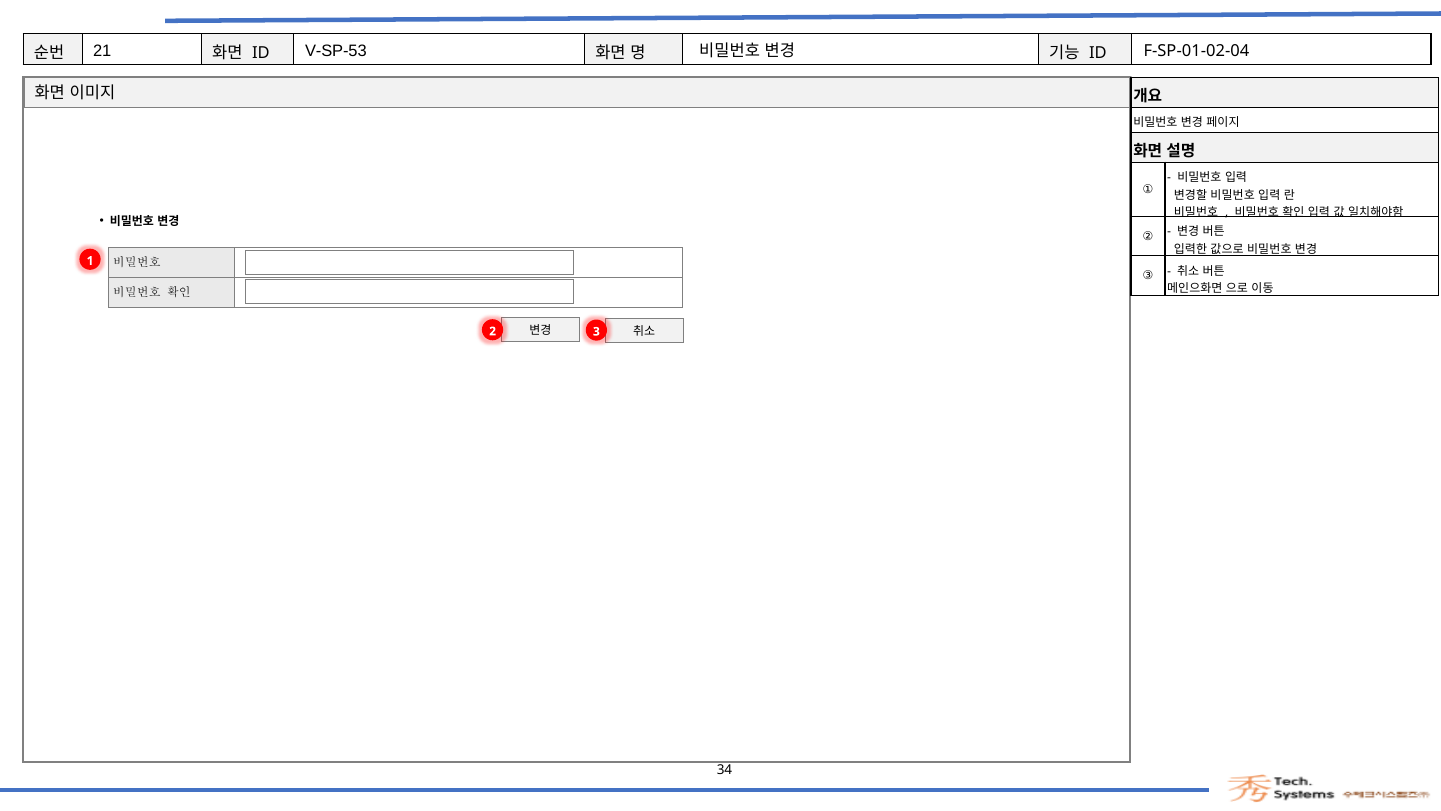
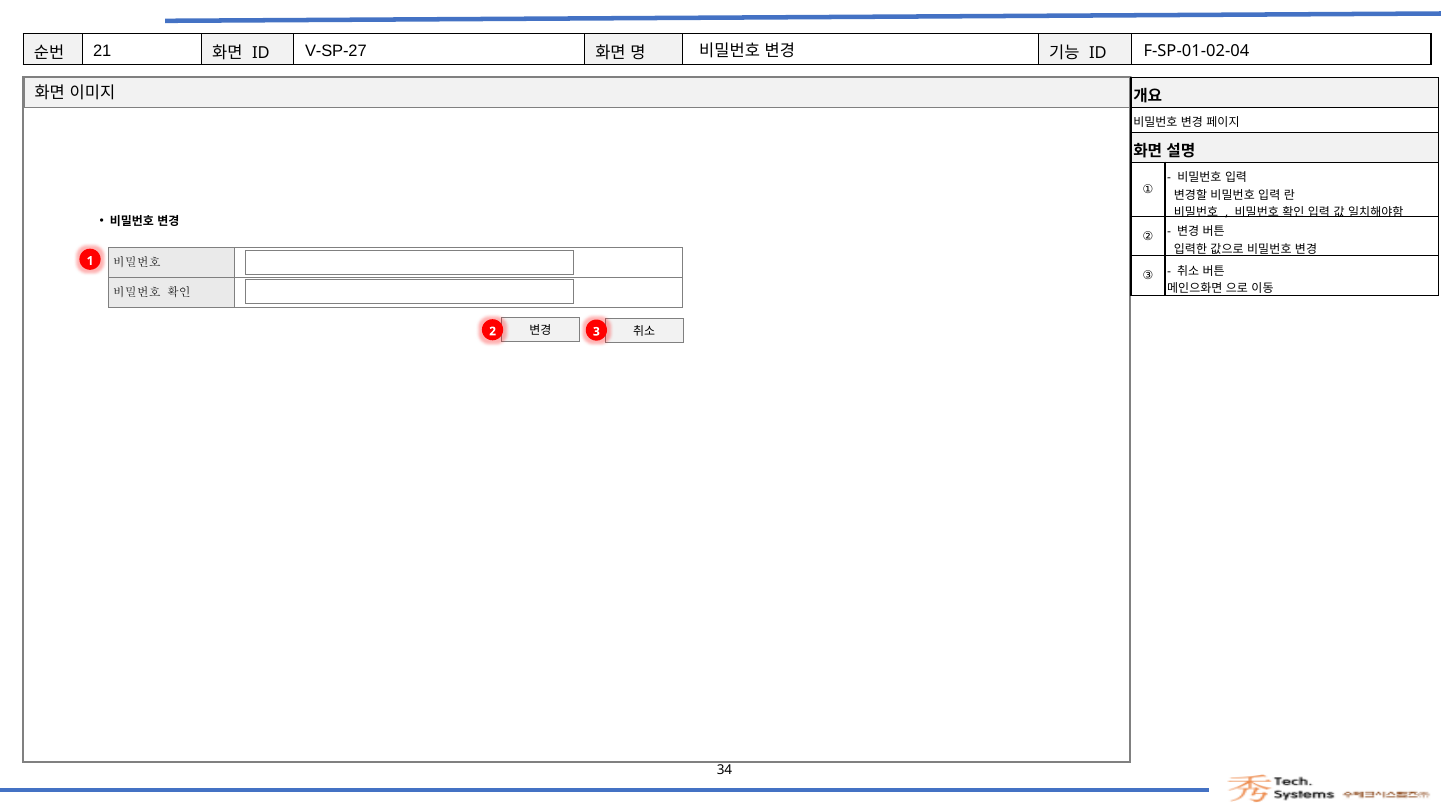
V-SP-53: V-SP-53 -> V-SP-27
